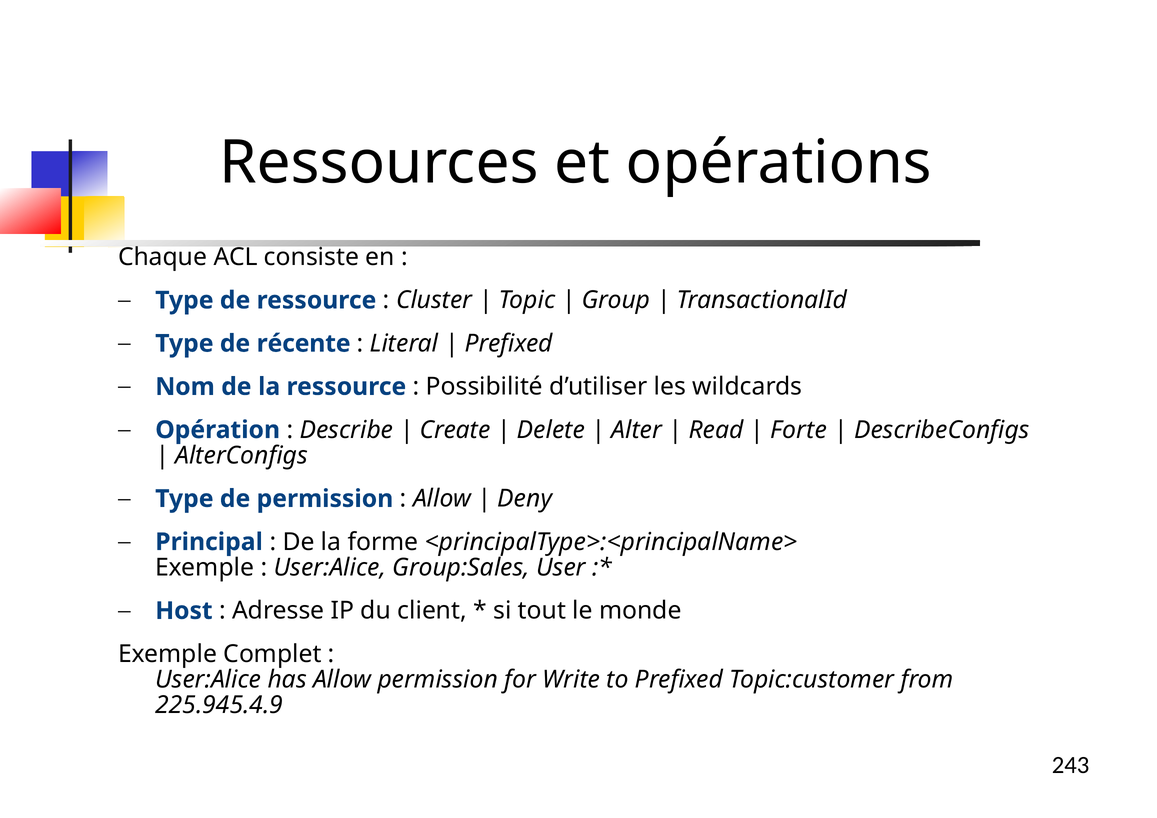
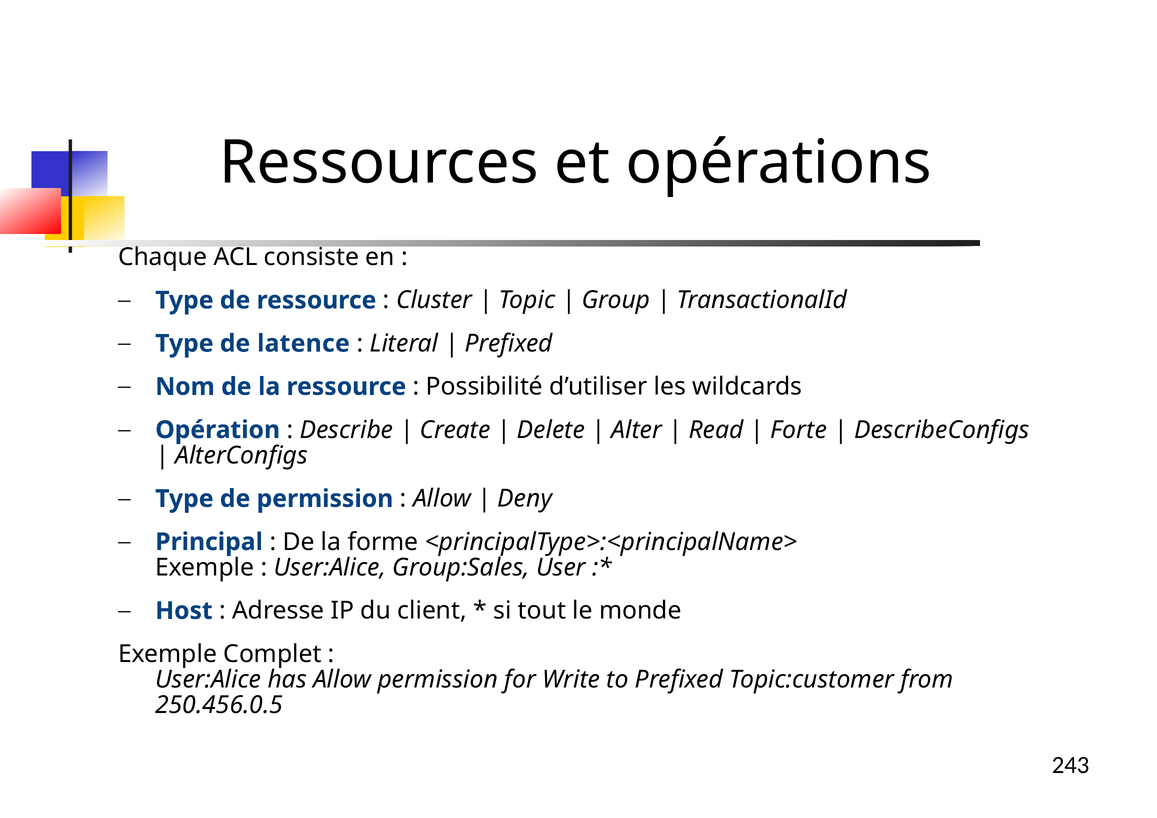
récente: récente -> latence
225.945.4.9: 225.945.4.9 -> 250.456.0.5
